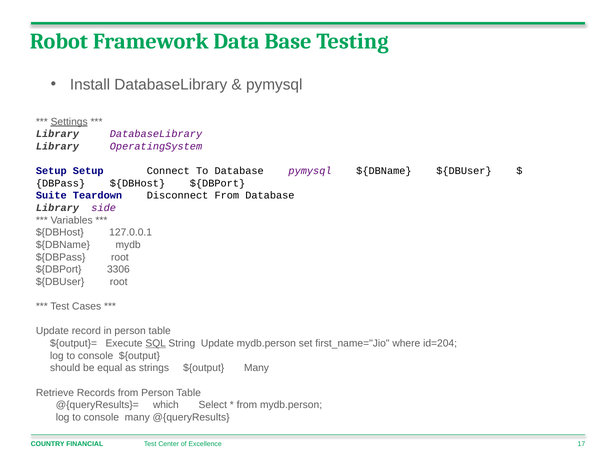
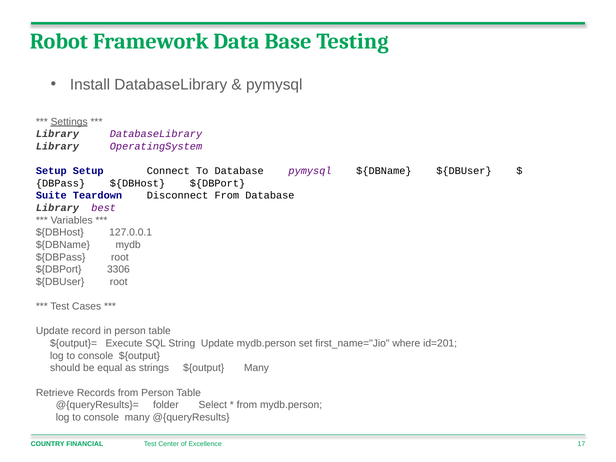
side: side -> best
SQL underline: present -> none
id=204: id=204 -> id=201
which: which -> folder
